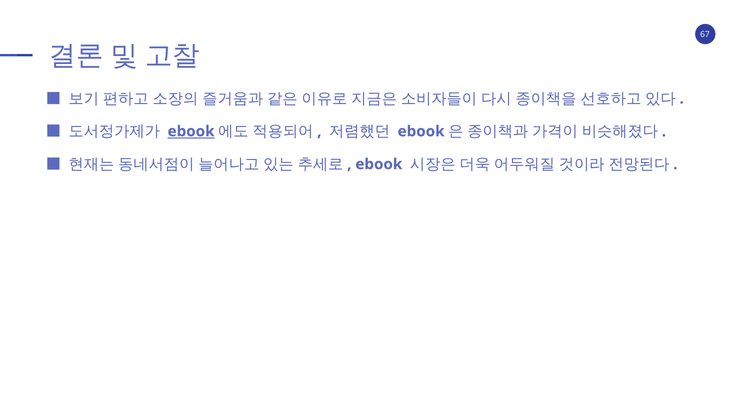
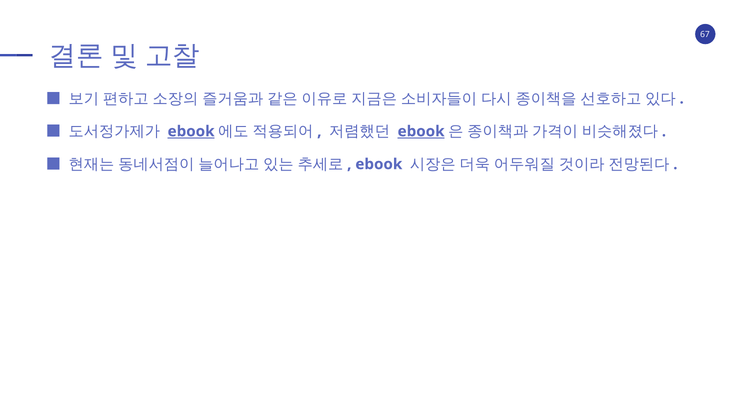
ebook at (421, 132) underline: none -> present
